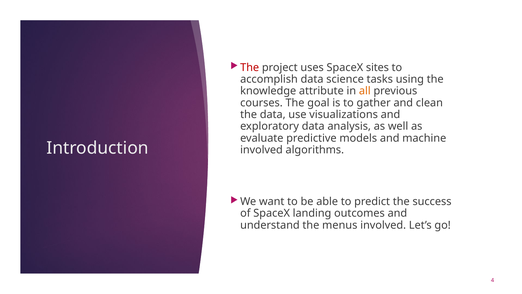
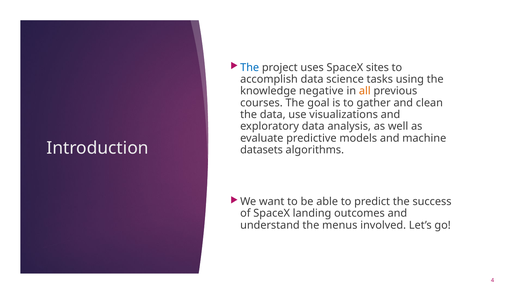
The at (250, 67) colour: red -> blue
attribute: attribute -> negative
involved at (261, 150): involved -> datasets
